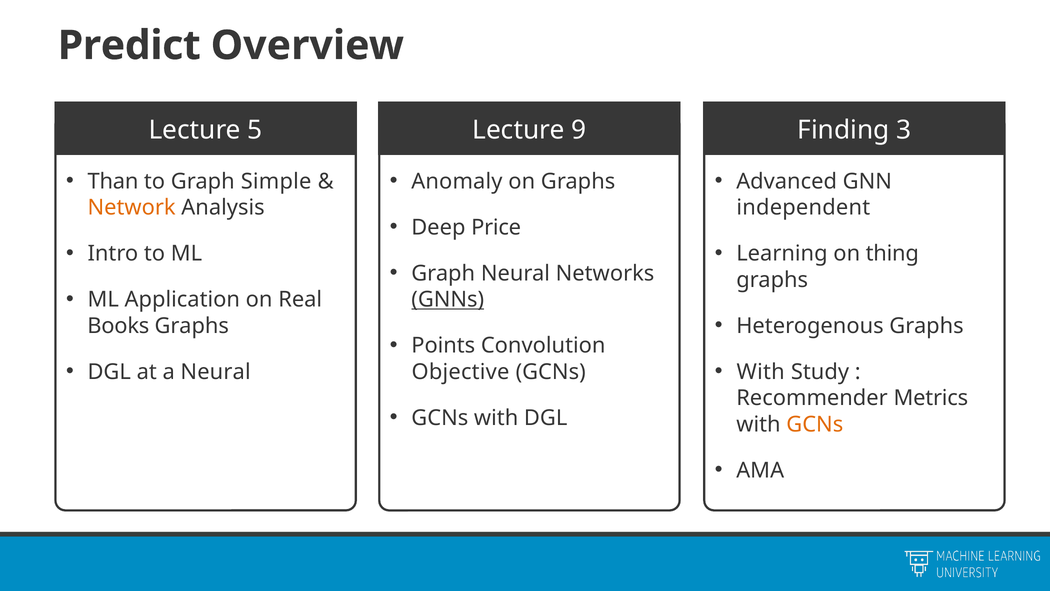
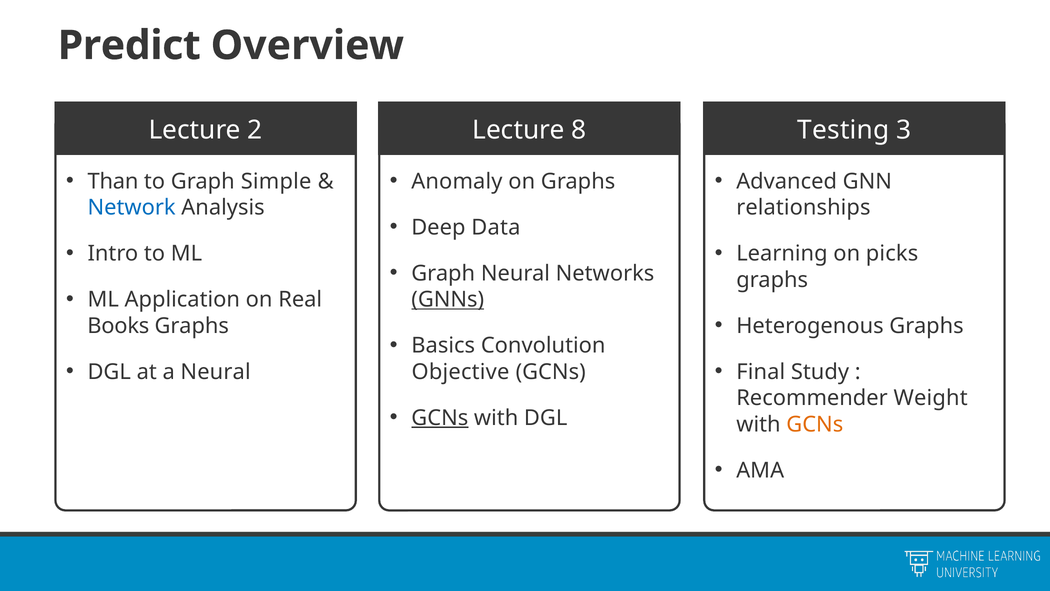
Lecture 5: 5 -> 2
Finding: Finding -> Testing
9: 9 -> 8
Network colour: orange -> blue
independent: independent -> relationships
Price: Price -> Data
thing: thing -> picks
Points: Points -> Basics
With at (761, 372): With -> Final
Metrics: Metrics -> Weight
GCNs at (440, 418) underline: none -> present
